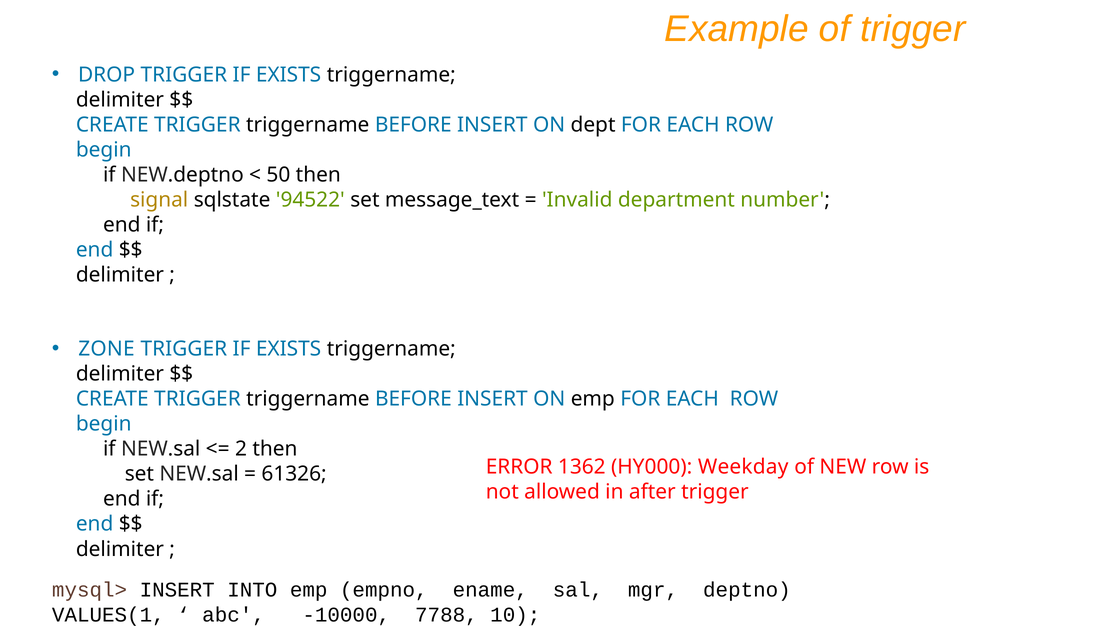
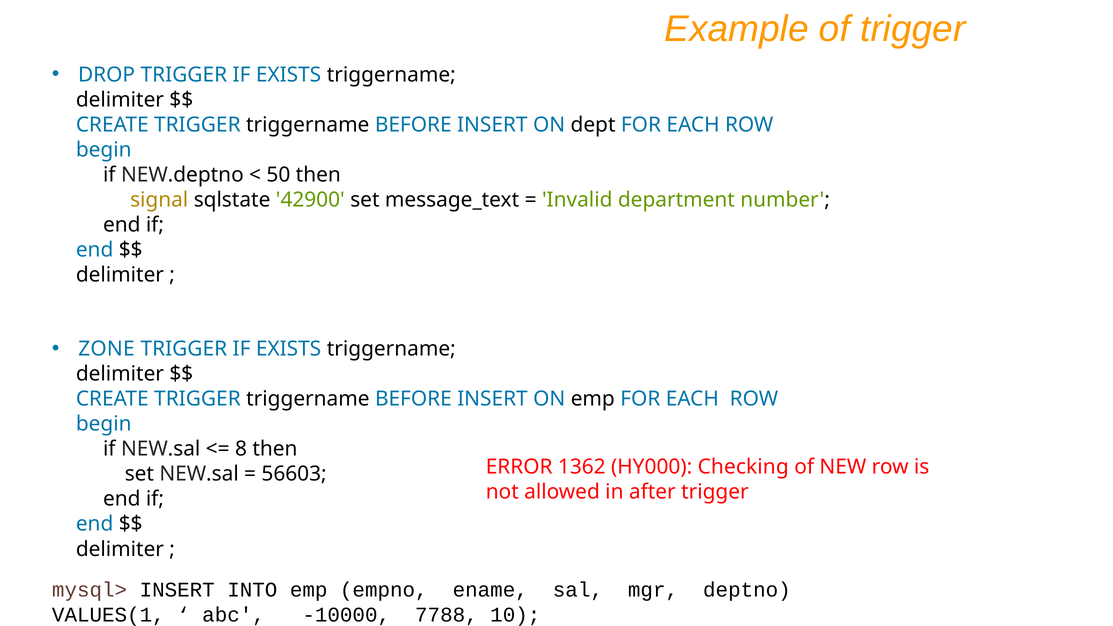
94522: 94522 -> 42900
2: 2 -> 8
Weekday: Weekday -> Checking
61326: 61326 -> 56603
